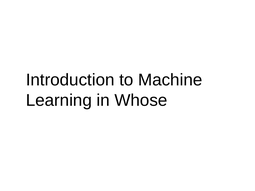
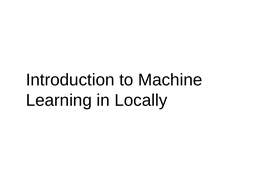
Whose: Whose -> Locally
